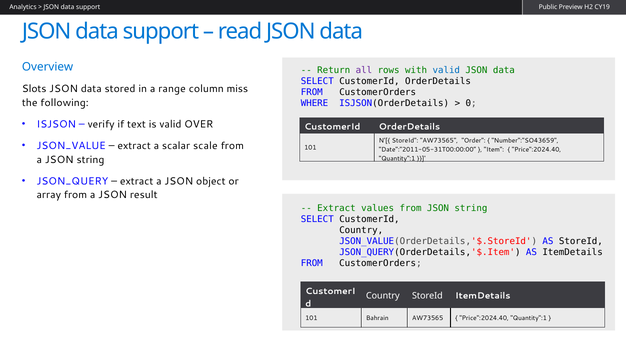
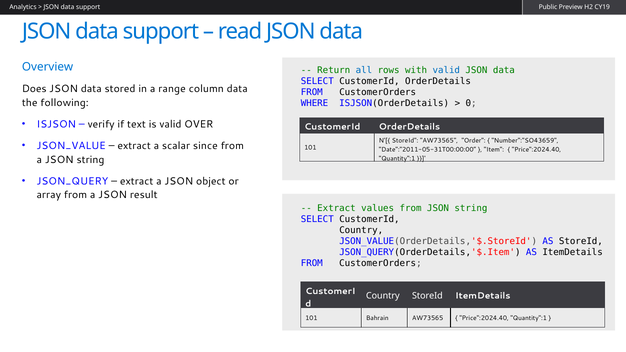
all colour: purple -> blue
Slots: Slots -> Does
column miss: miss -> data
scale: scale -> since
